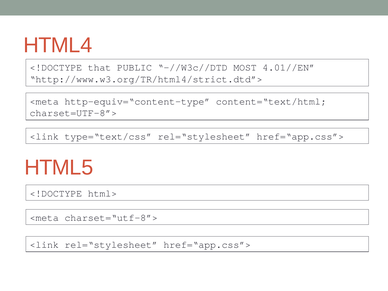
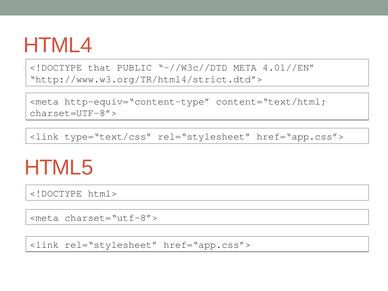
MOST: MOST -> META
